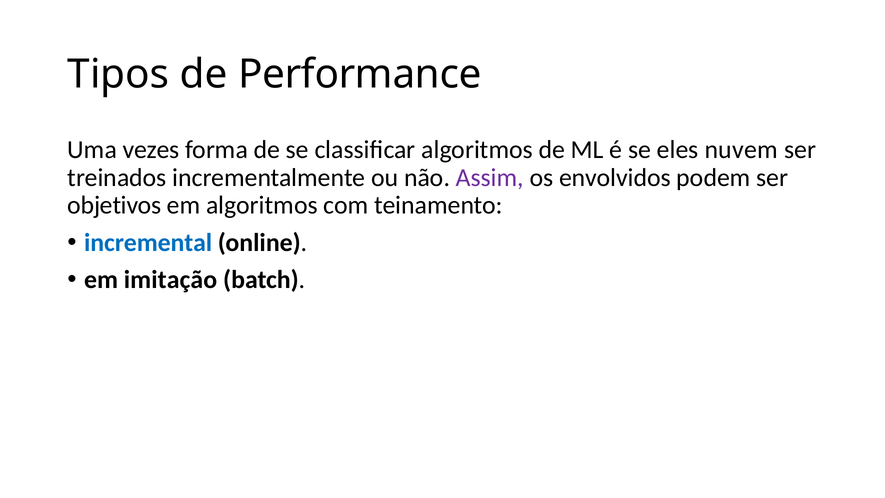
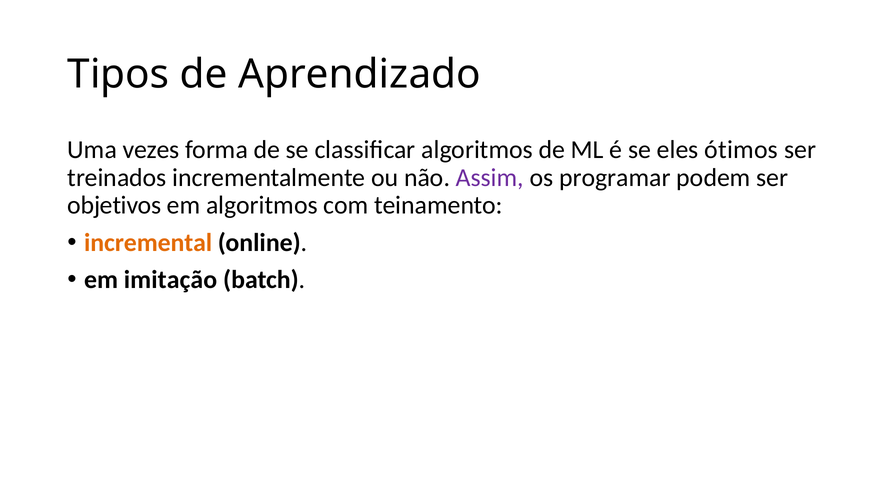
Performance: Performance -> Aprendizado
nuvem: nuvem -> ótimos
envolvidos: envolvidos -> programar
incremental colour: blue -> orange
